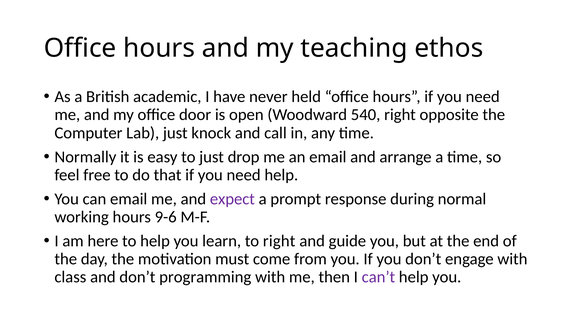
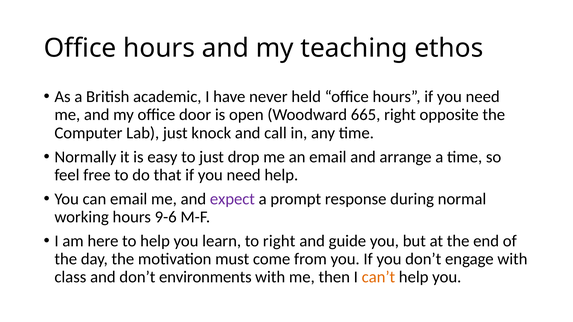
540: 540 -> 665
programming: programming -> environments
can’t colour: purple -> orange
